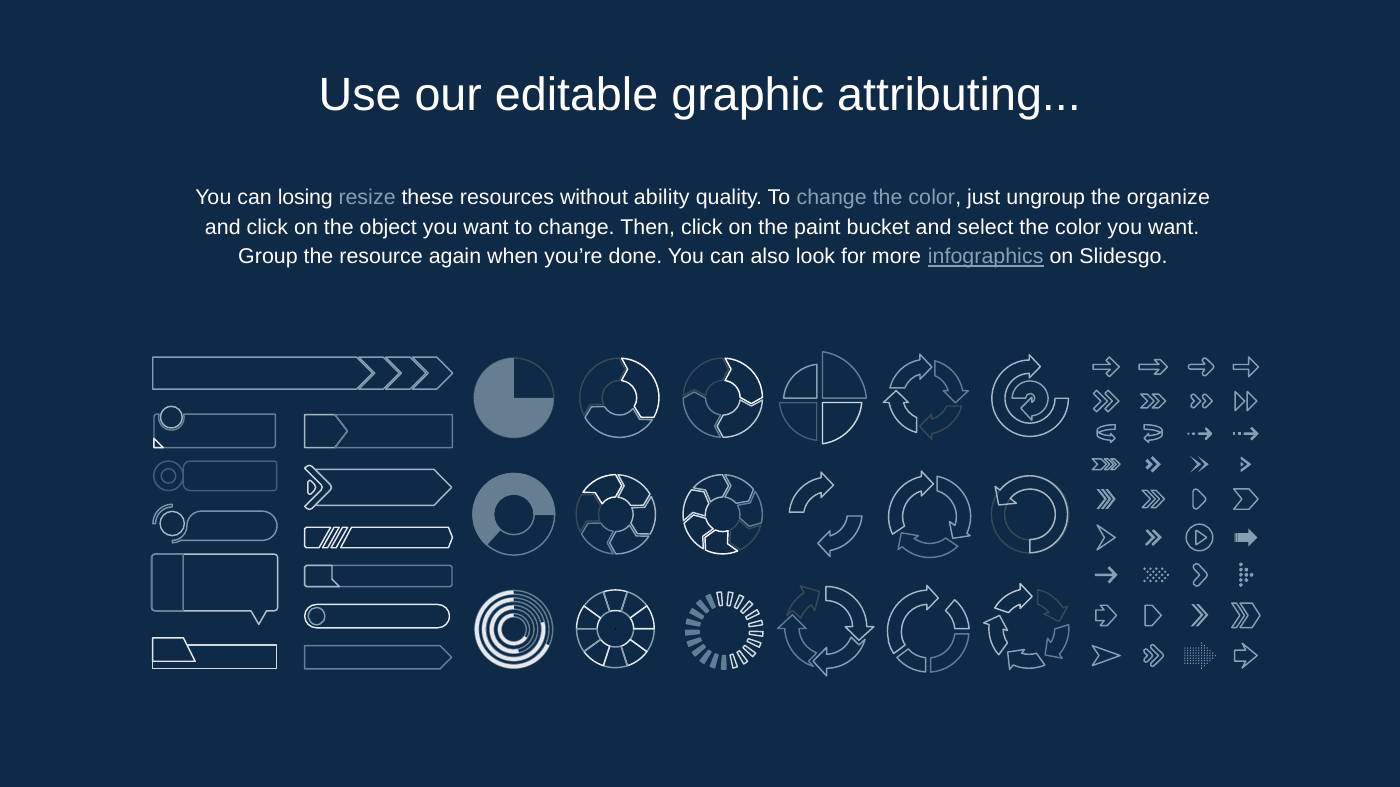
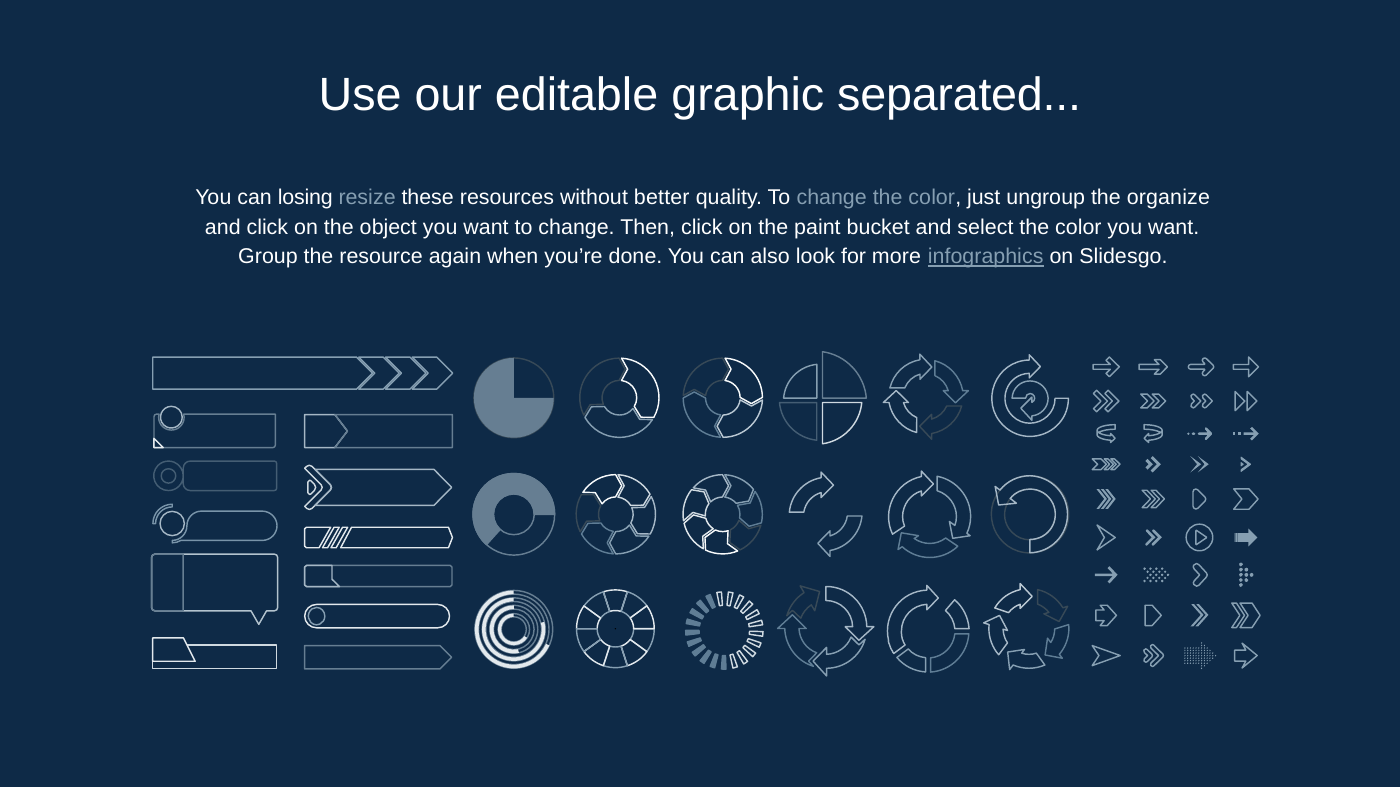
attributing: attributing -> separated
ability: ability -> better
